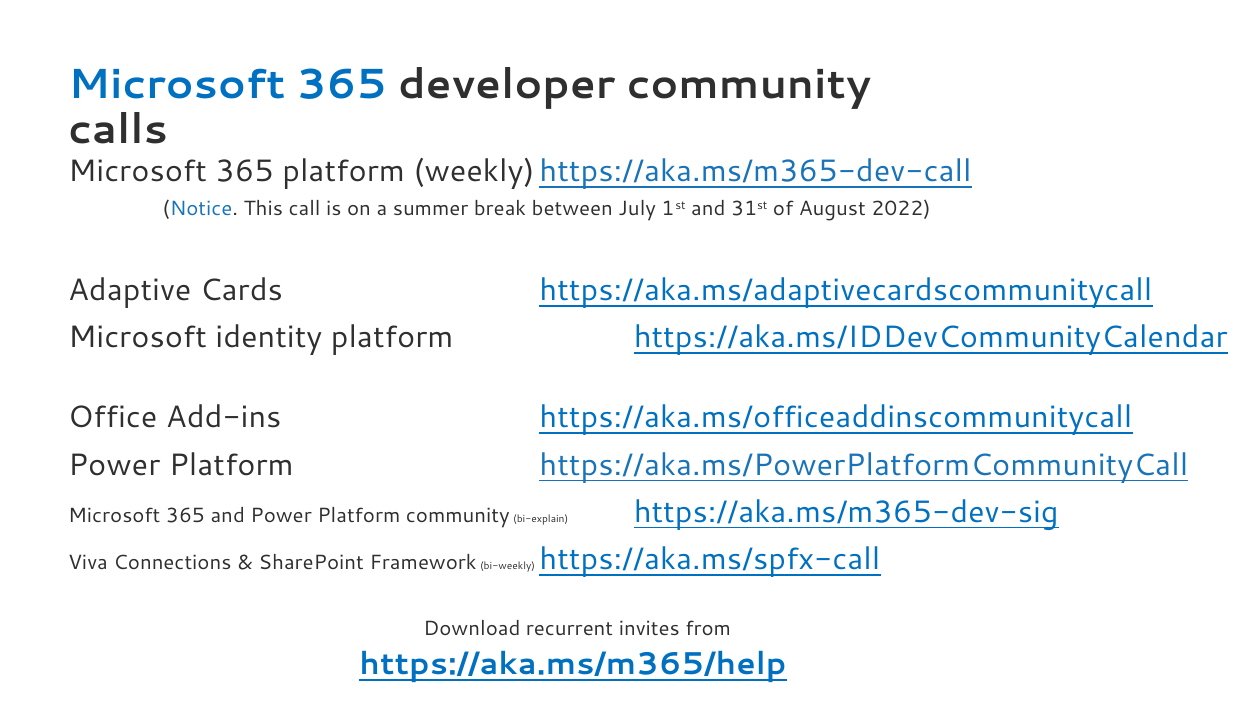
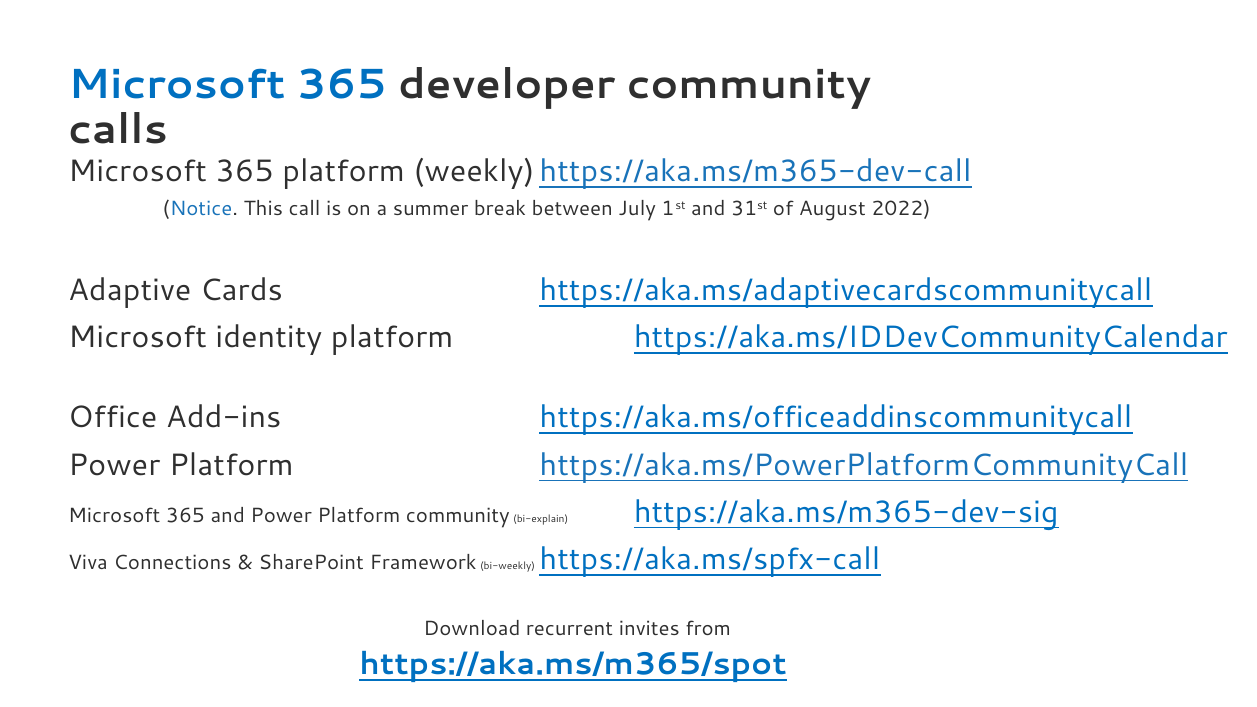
https://aka.ms/m365/help: https://aka.ms/m365/help -> https://aka.ms/m365/spot
